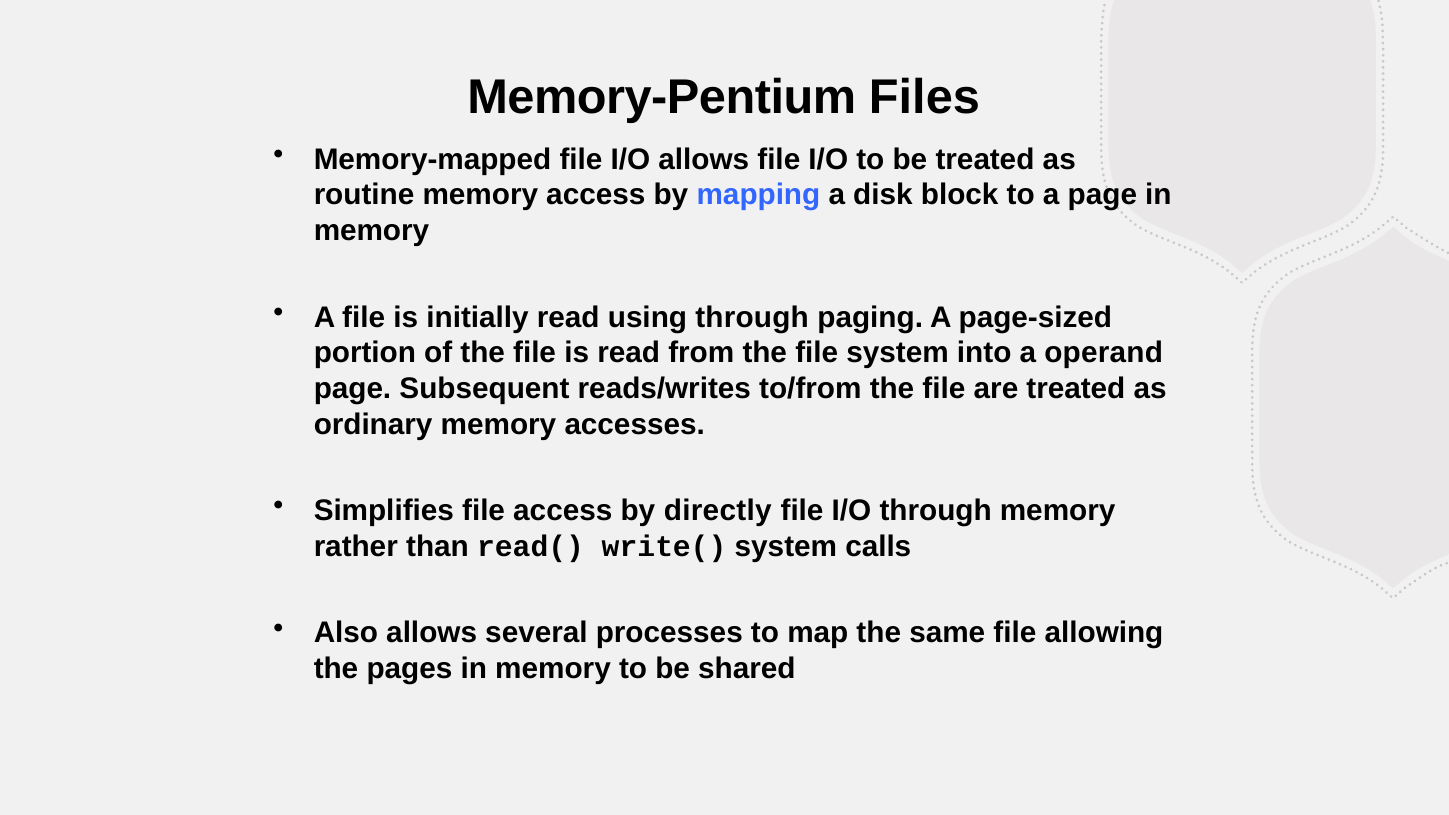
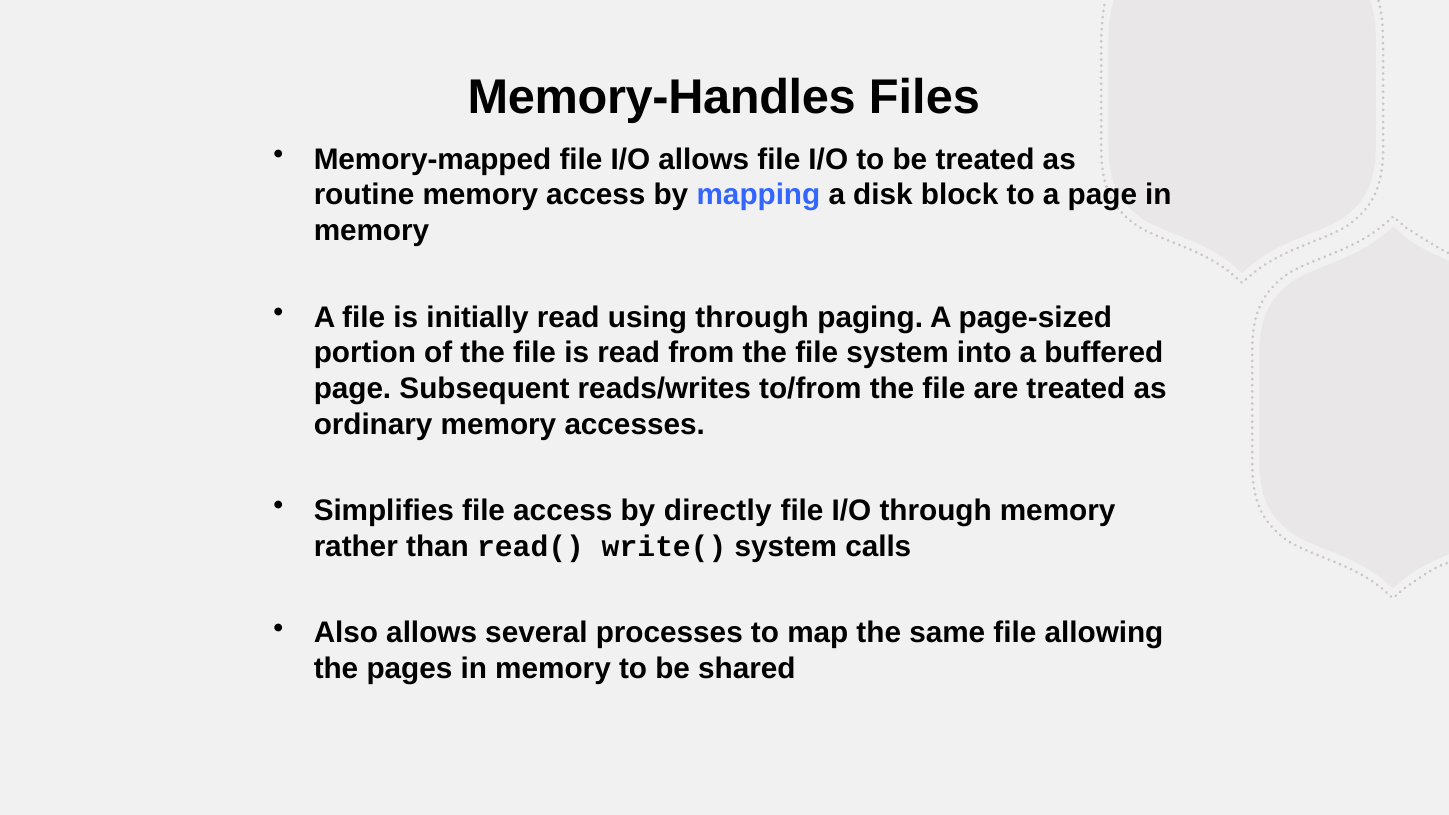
Memory-Pentium: Memory-Pentium -> Memory-Handles
operand: operand -> buffered
